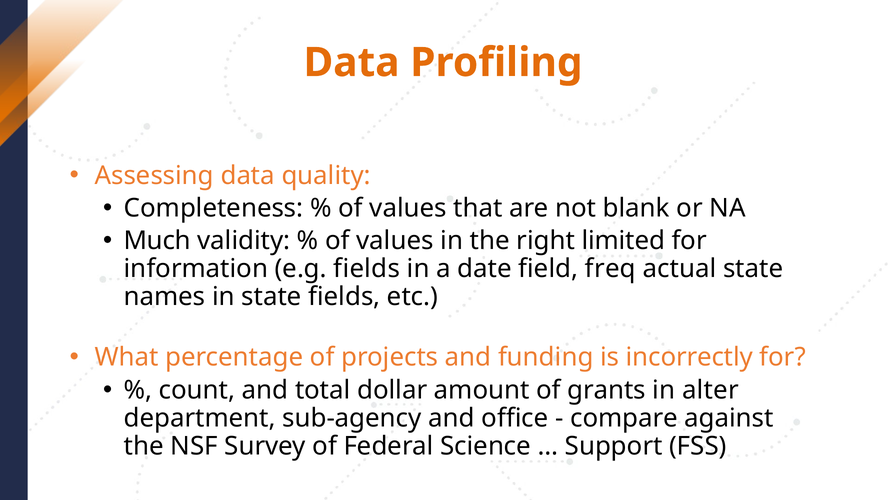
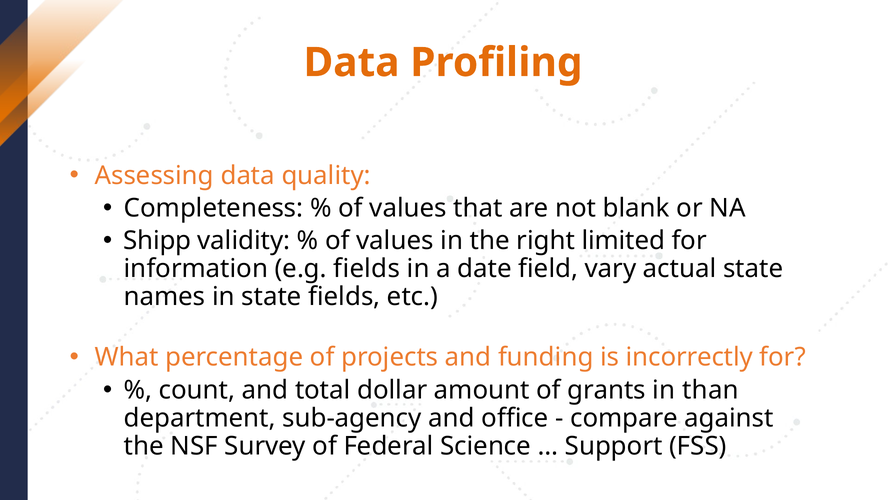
Much: Much -> Shipp
freq: freq -> vary
alter: alter -> than
